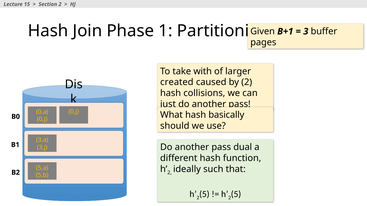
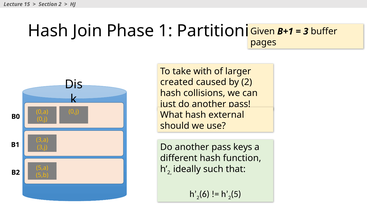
basically: basically -> external
dual: dual -> keys
5 at (204, 194): 5 -> 6
